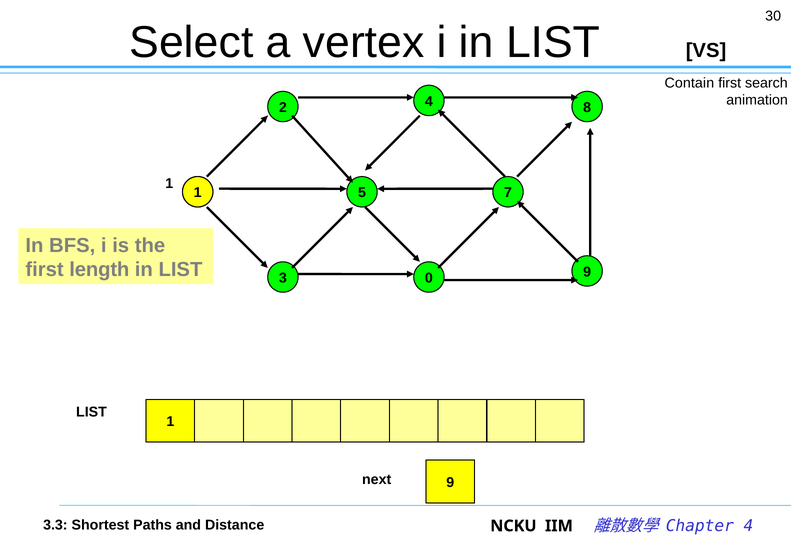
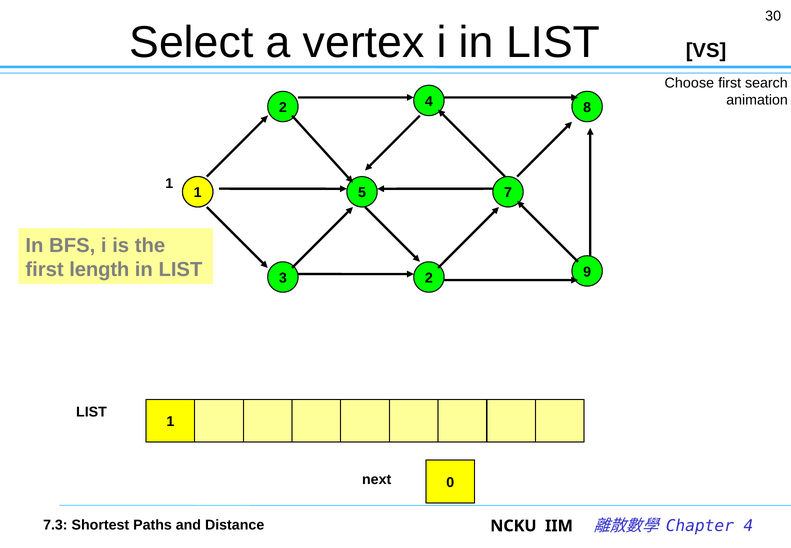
Contain: Contain -> Choose
3 0: 0 -> 2
next 9: 9 -> 0
3.3: 3.3 -> 7.3
